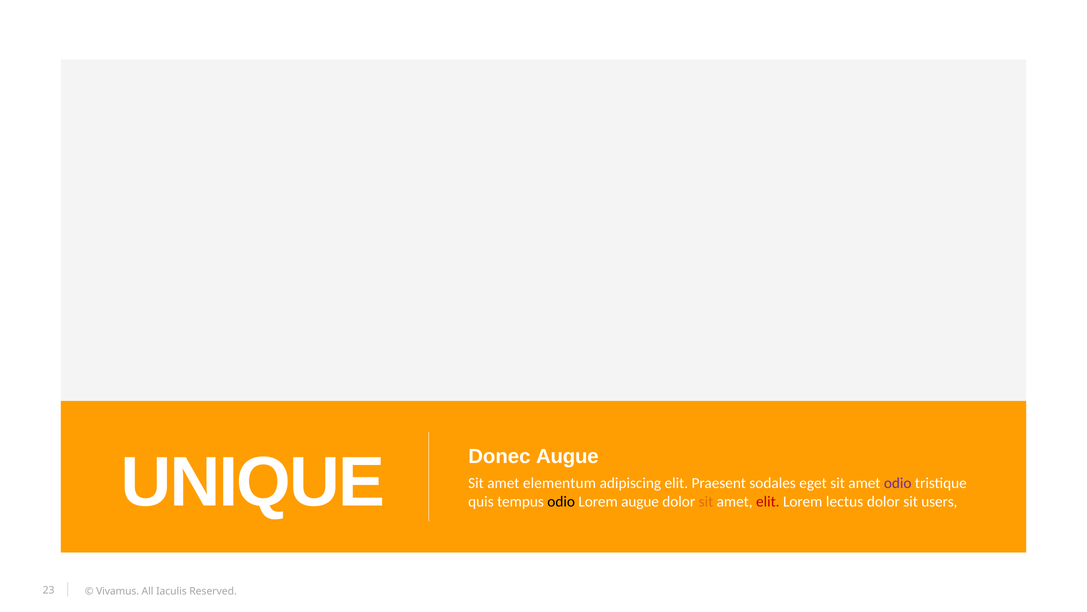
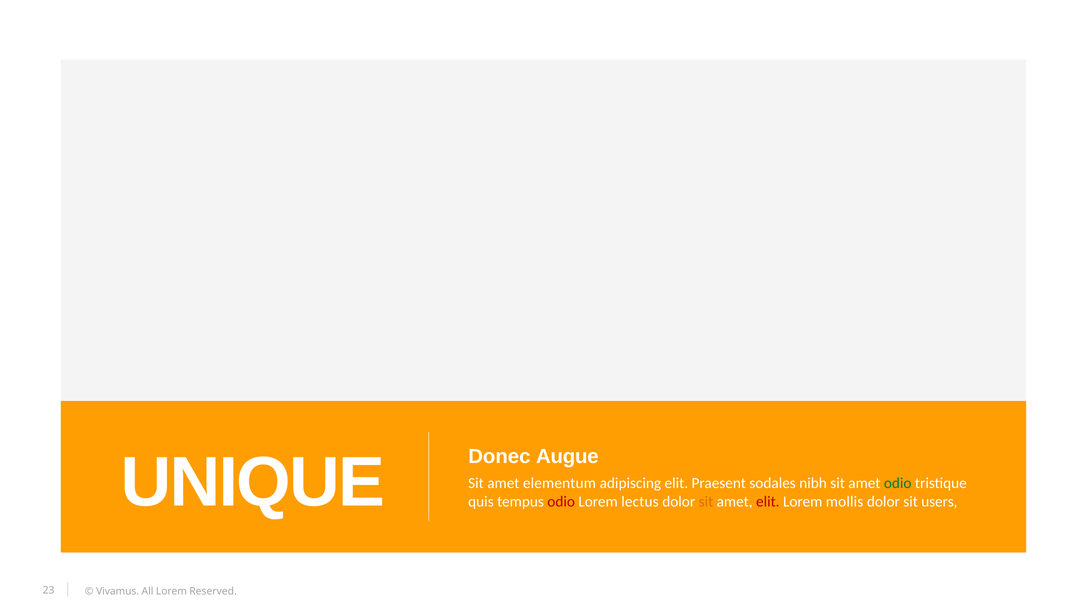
eget: eget -> nibh
odio at (898, 483) colour: purple -> green
odio at (561, 501) colour: black -> red
Lorem augue: augue -> lectus
lectus: lectus -> mollis
All Iaculis: Iaculis -> Lorem
